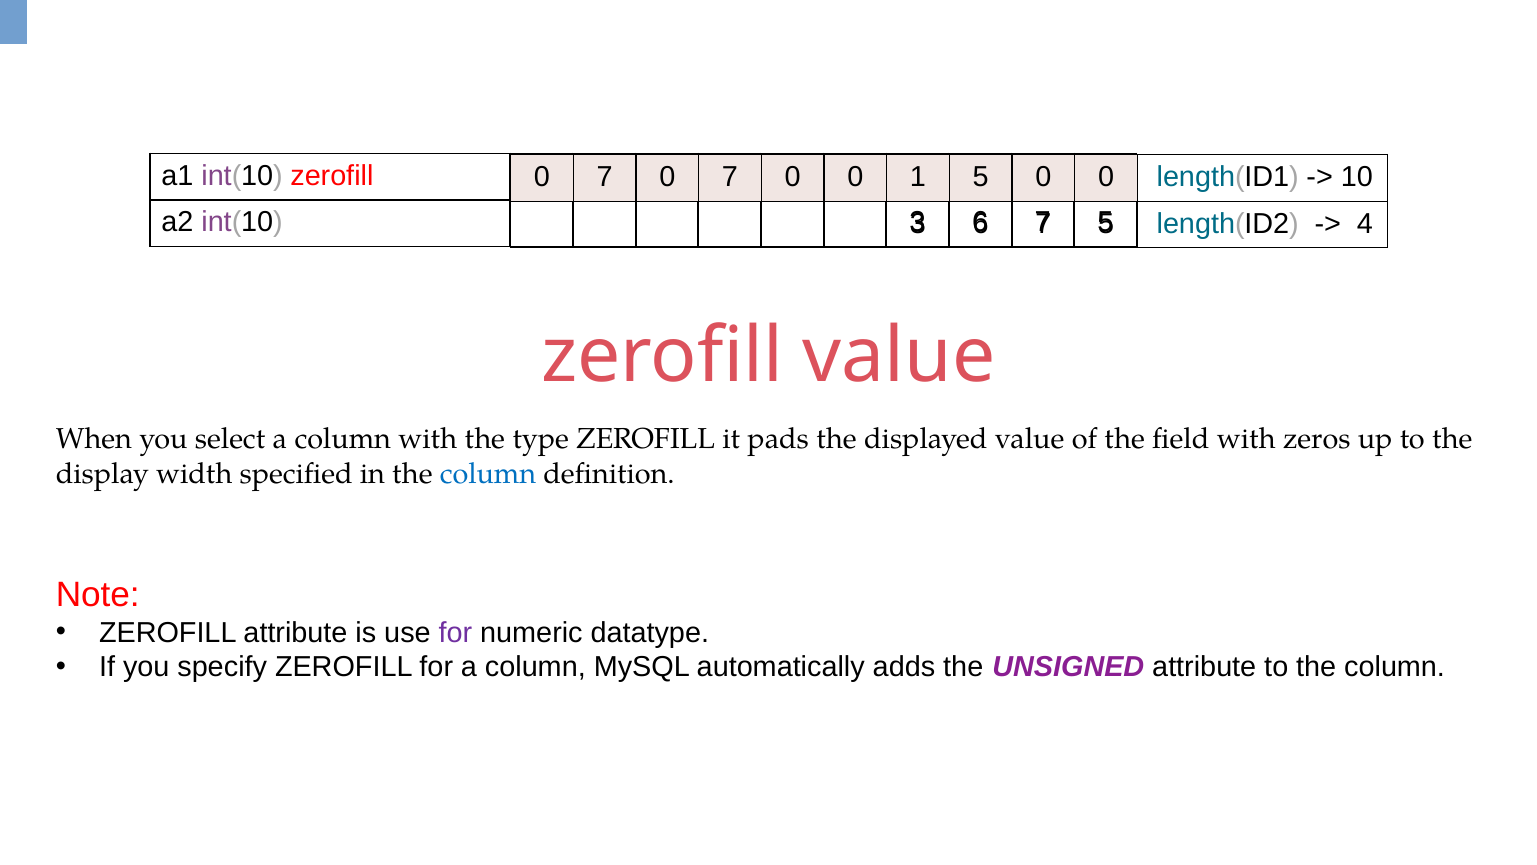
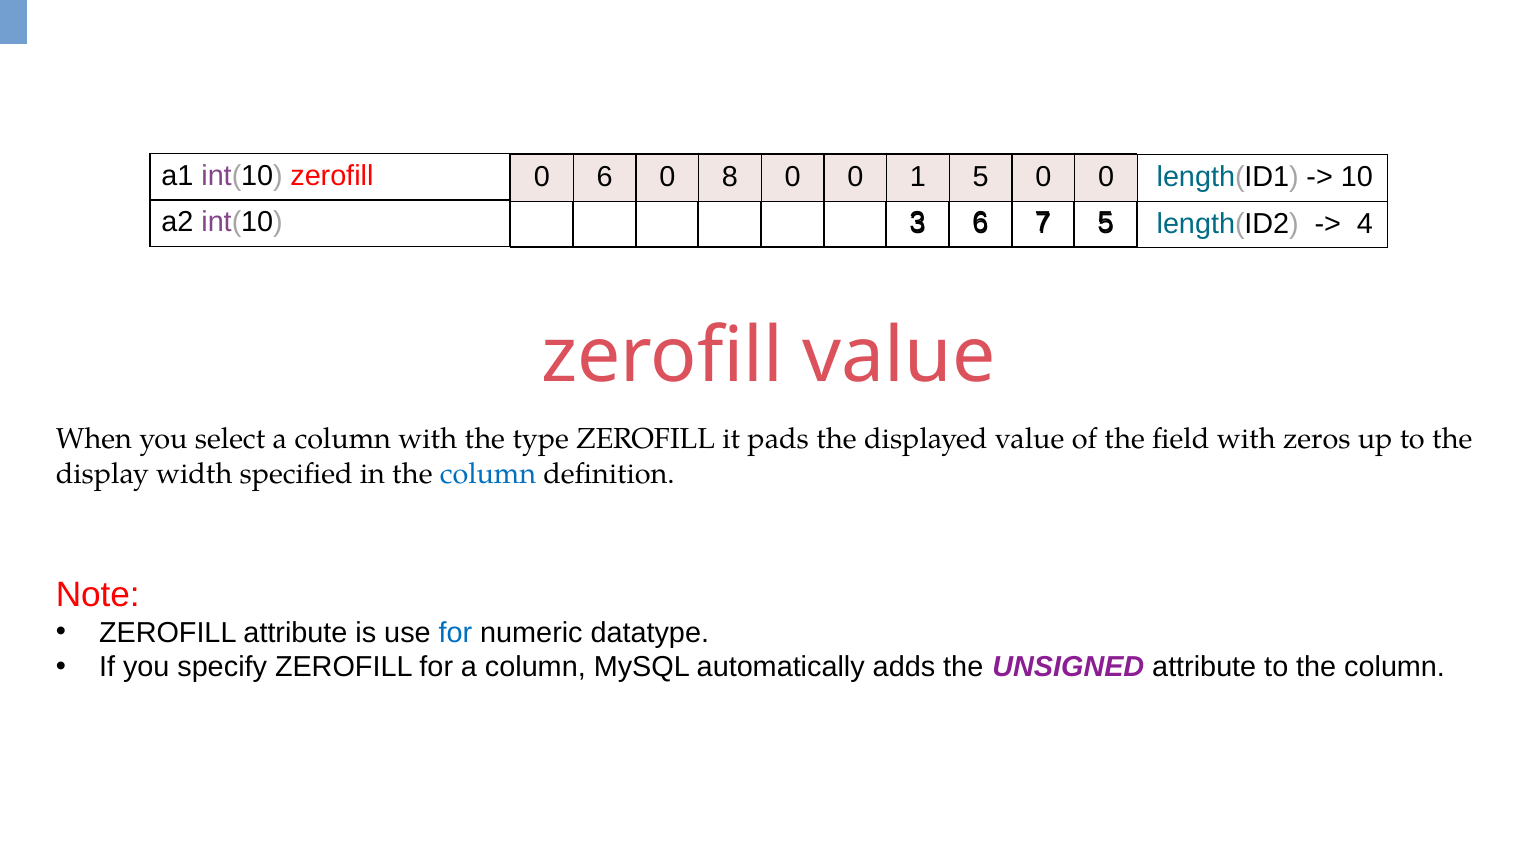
7 at (605, 177): 7 -> 6
7 at (730, 177): 7 -> 8
for at (455, 632) colour: purple -> blue
